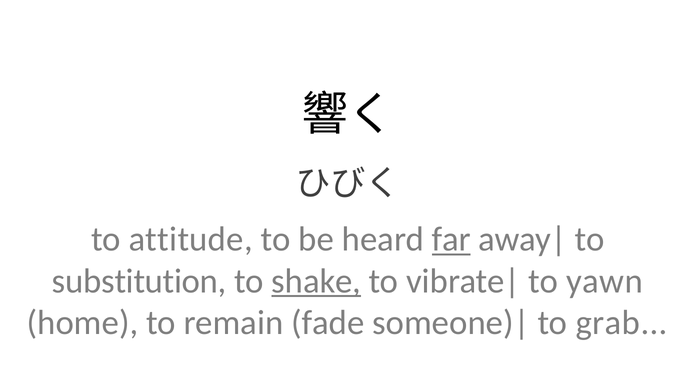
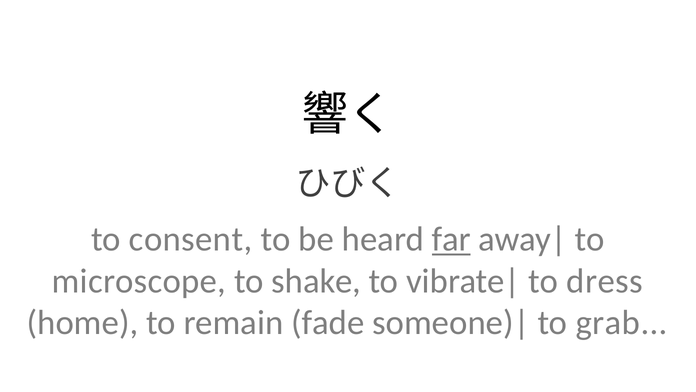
attitude: attitude -> consent
substitution: substitution -> microscope
shake underline: present -> none
yawn: yawn -> dress
